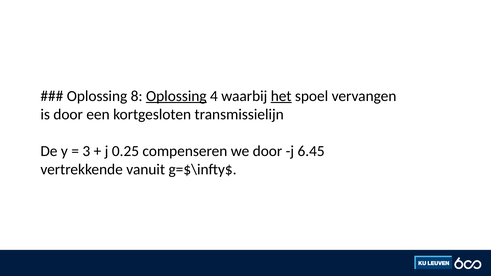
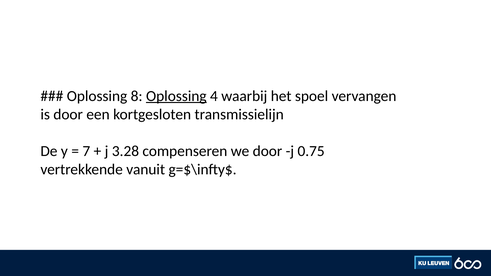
het underline: present -> none
3: 3 -> 7
0.25: 0.25 -> 3.28
6.45: 6.45 -> 0.75
